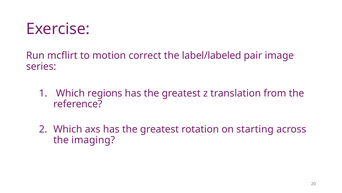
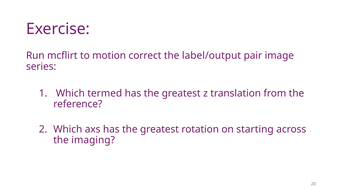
label/labeled: label/labeled -> label/output
regions: regions -> termed
